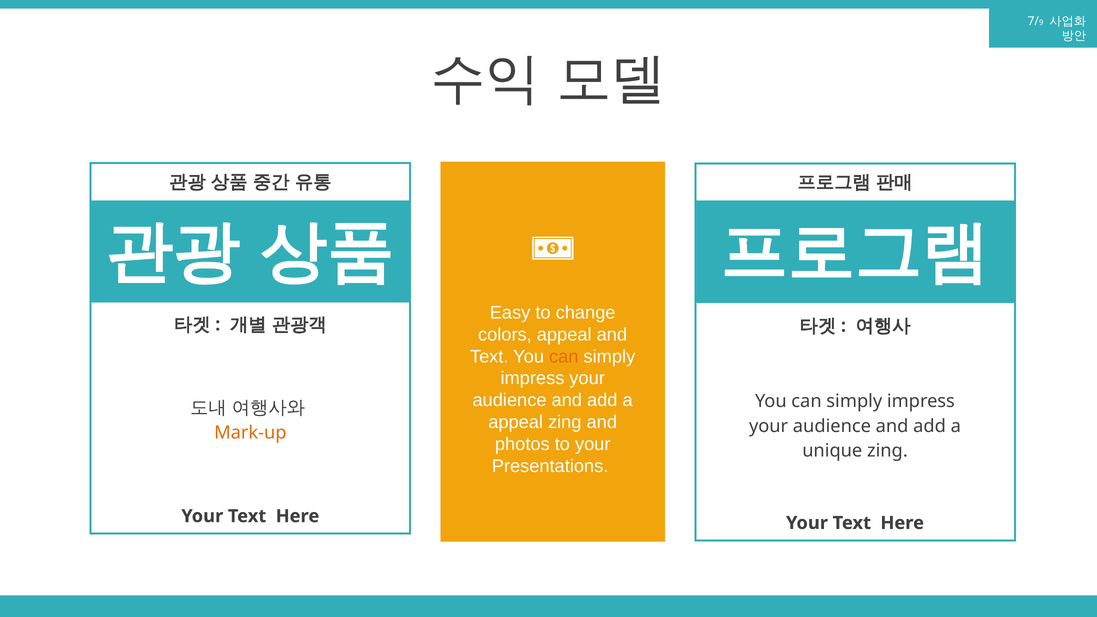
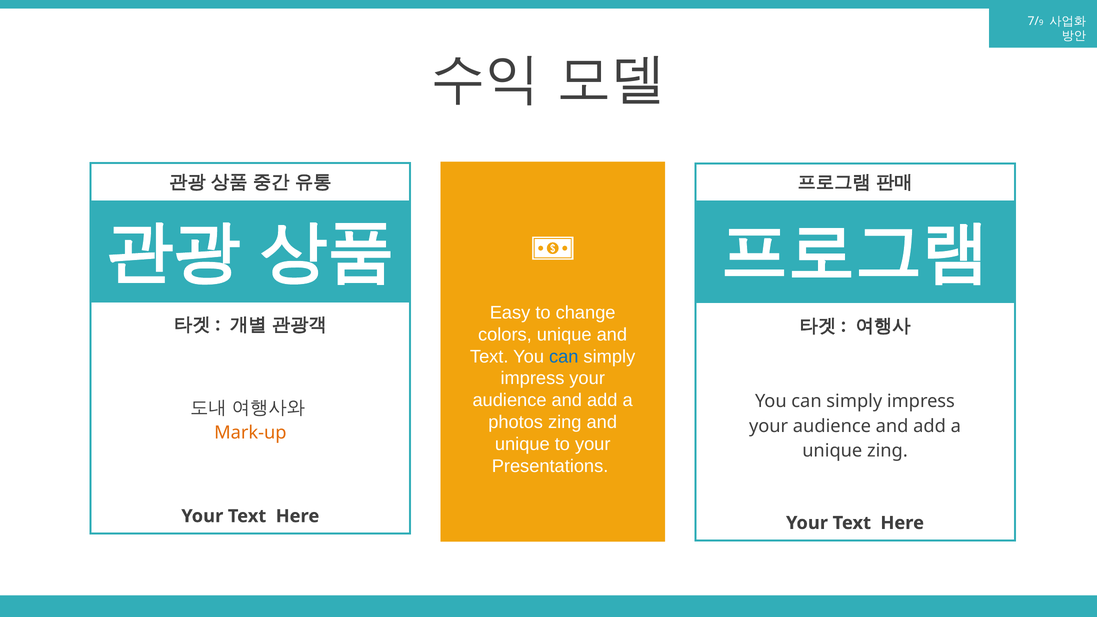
colors appeal: appeal -> unique
can at (564, 357) colour: orange -> blue
appeal at (516, 422): appeal -> photos
photos at (522, 444): photos -> unique
